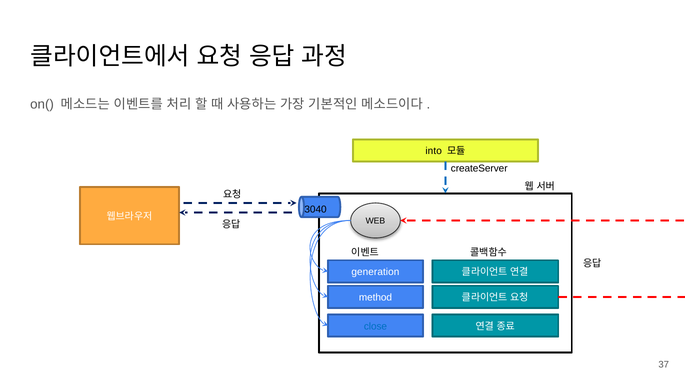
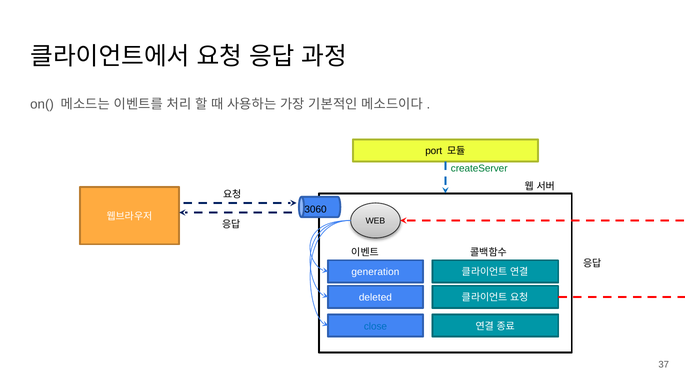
into: into -> port
createServer colour: black -> green
3040: 3040 -> 3060
method: method -> deleted
